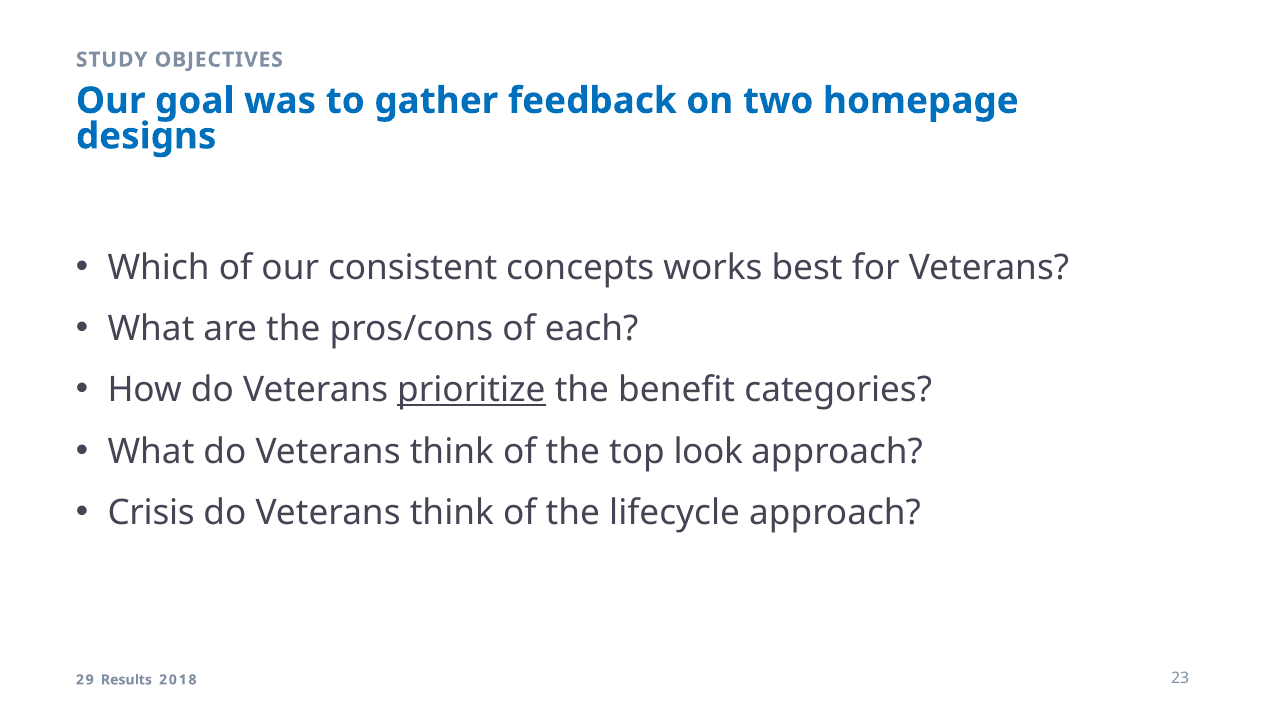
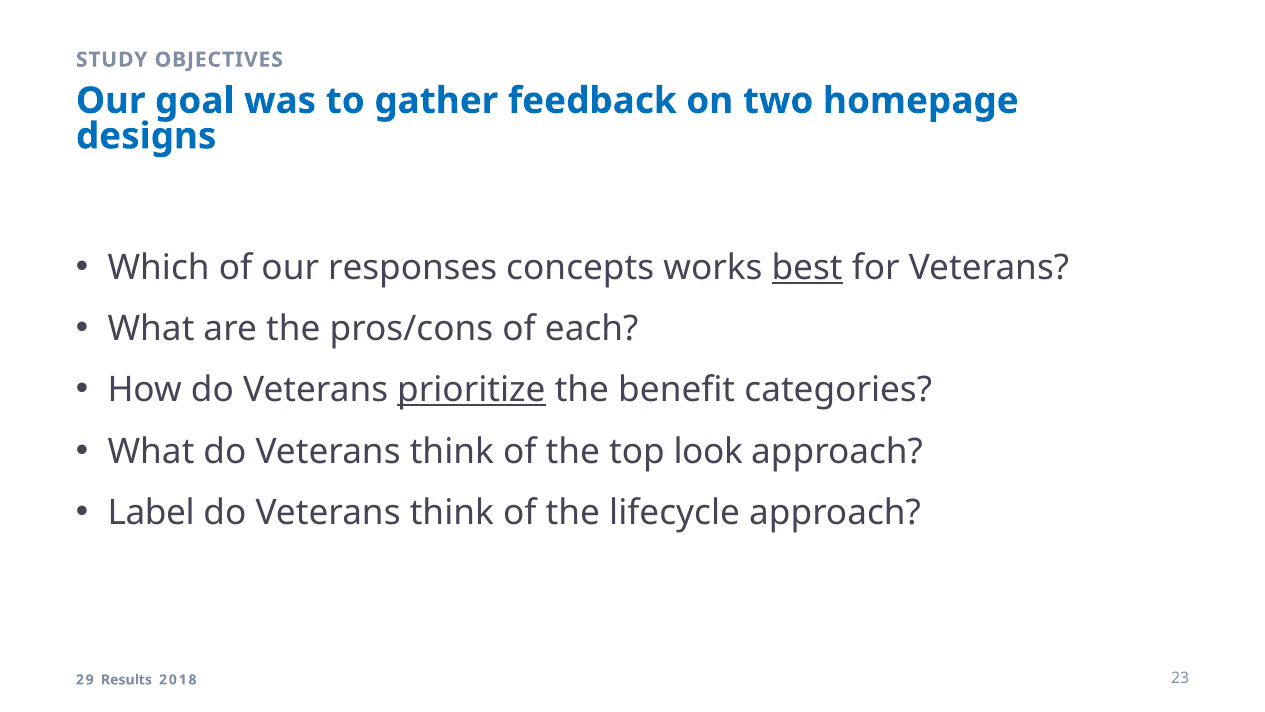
consistent: consistent -> responses
best underline: none -> present
Crisis: Crisis -> Label
